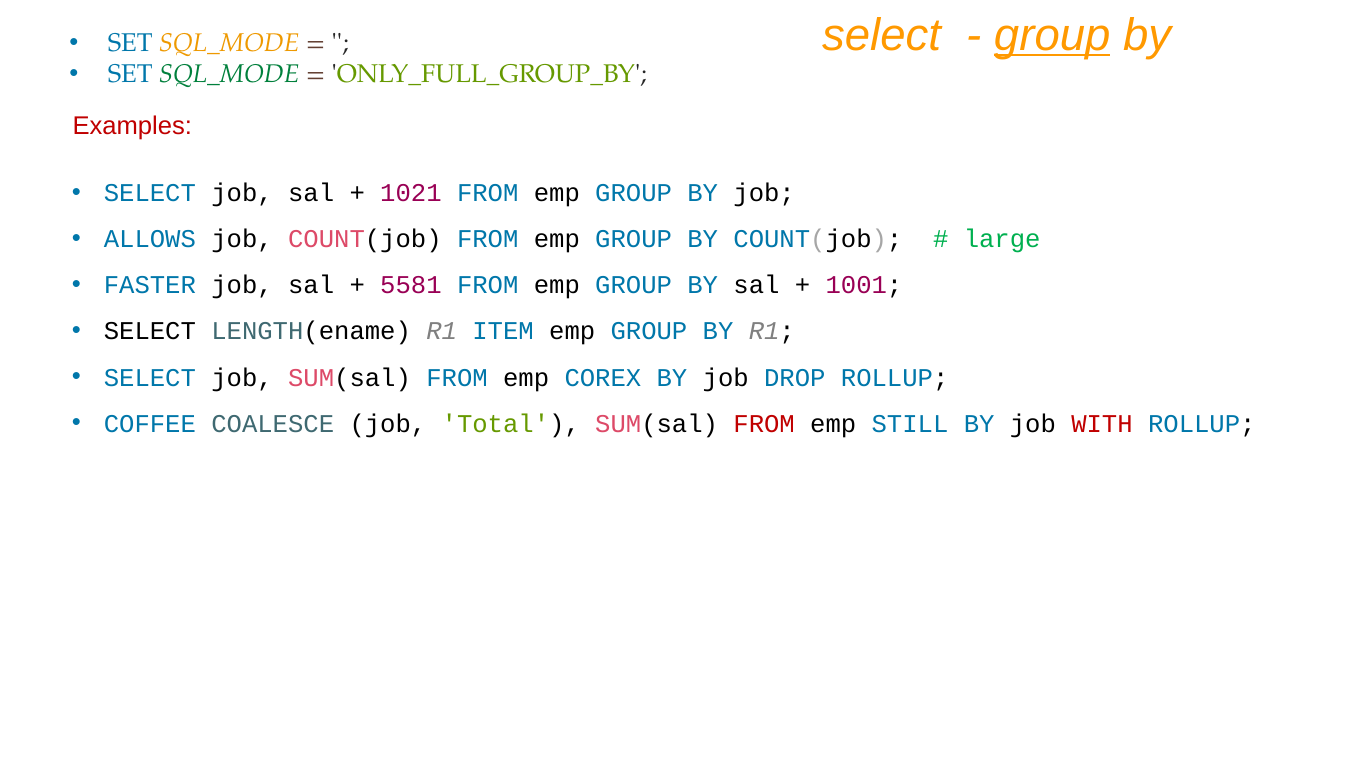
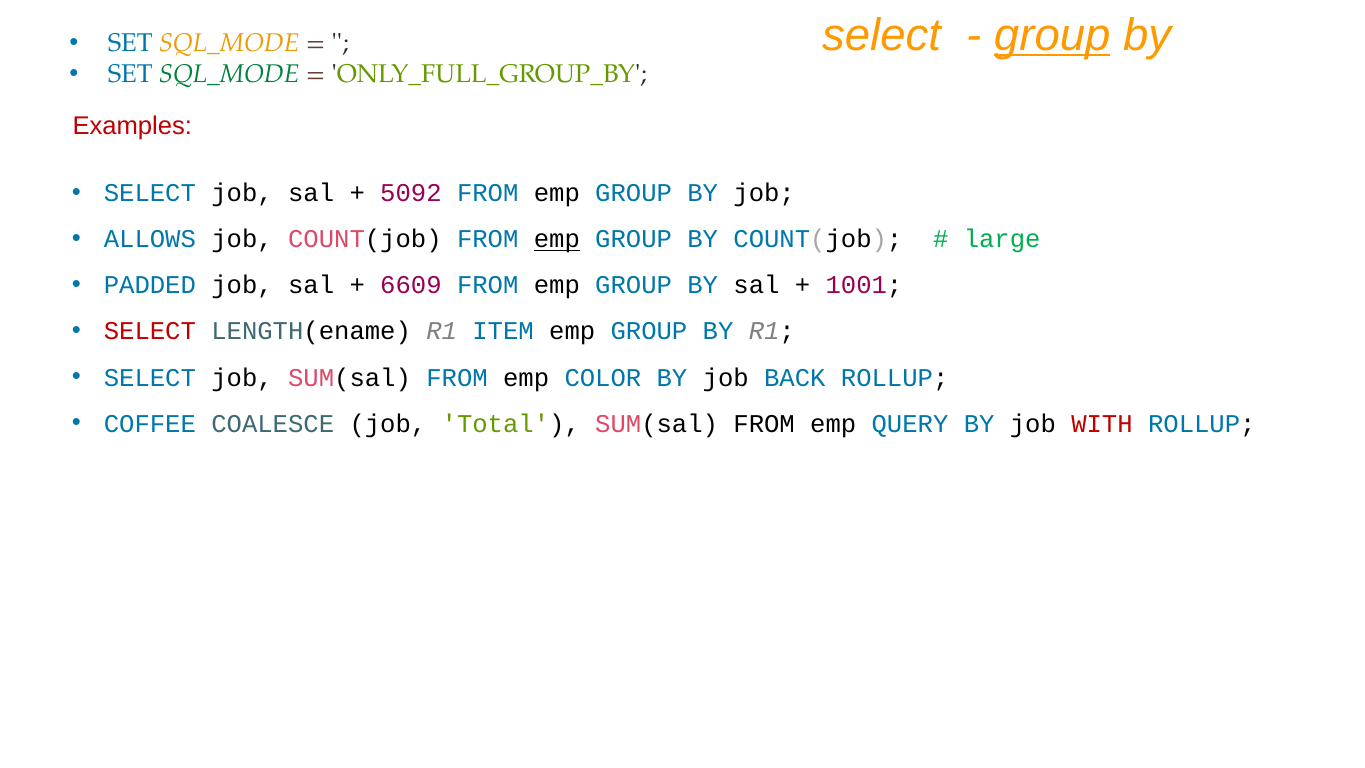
1021: 1021 -> 5092
emp at (557, 239) underline: none -> present
FASTER: FASTER -> PADDED
5581: 5581 -> 6609
SELECT at (150, 331) colour: black -> red
COREX: COREX -> COLOR
DROP: DROP -> BACK
FROM at (764, 424) colour: red -> black
STILL: STILL -> QUERY
